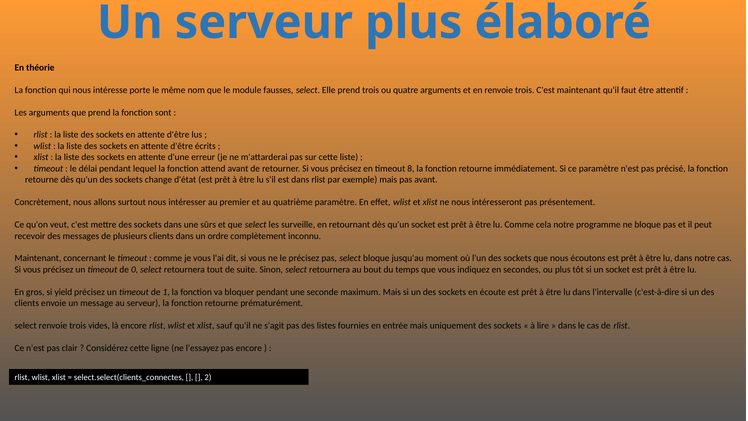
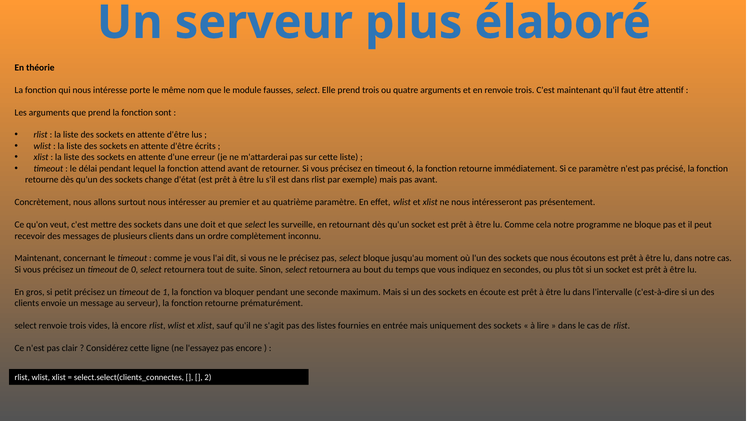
8: 8 -> 6
sûrs: sûrs -> doit
yield: yield -> petit
